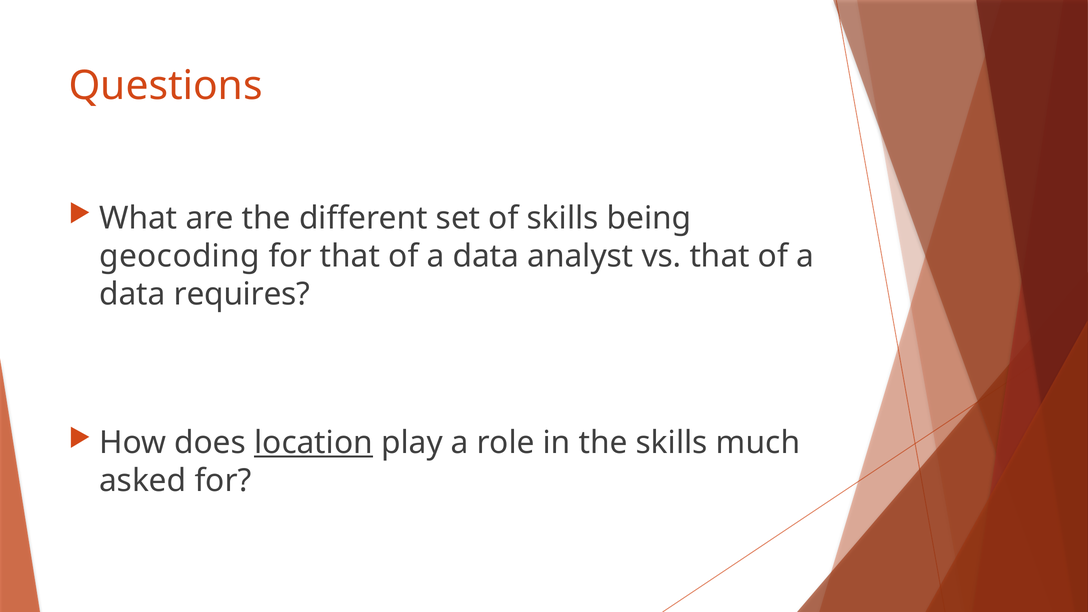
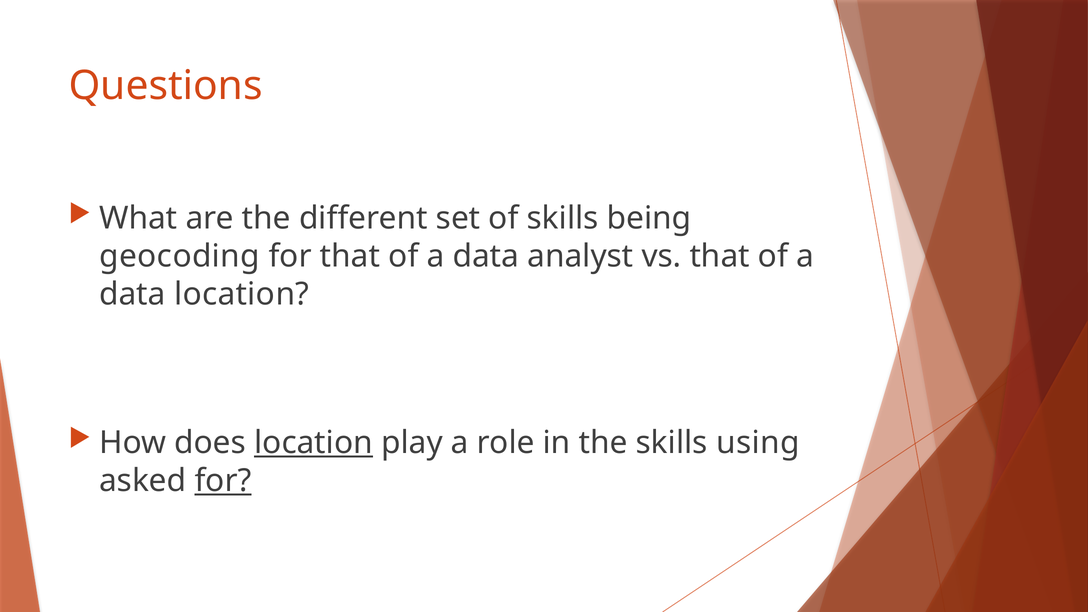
data requires: requires -> location
much: much -> using
for at (223, 481) underline: none -> present
